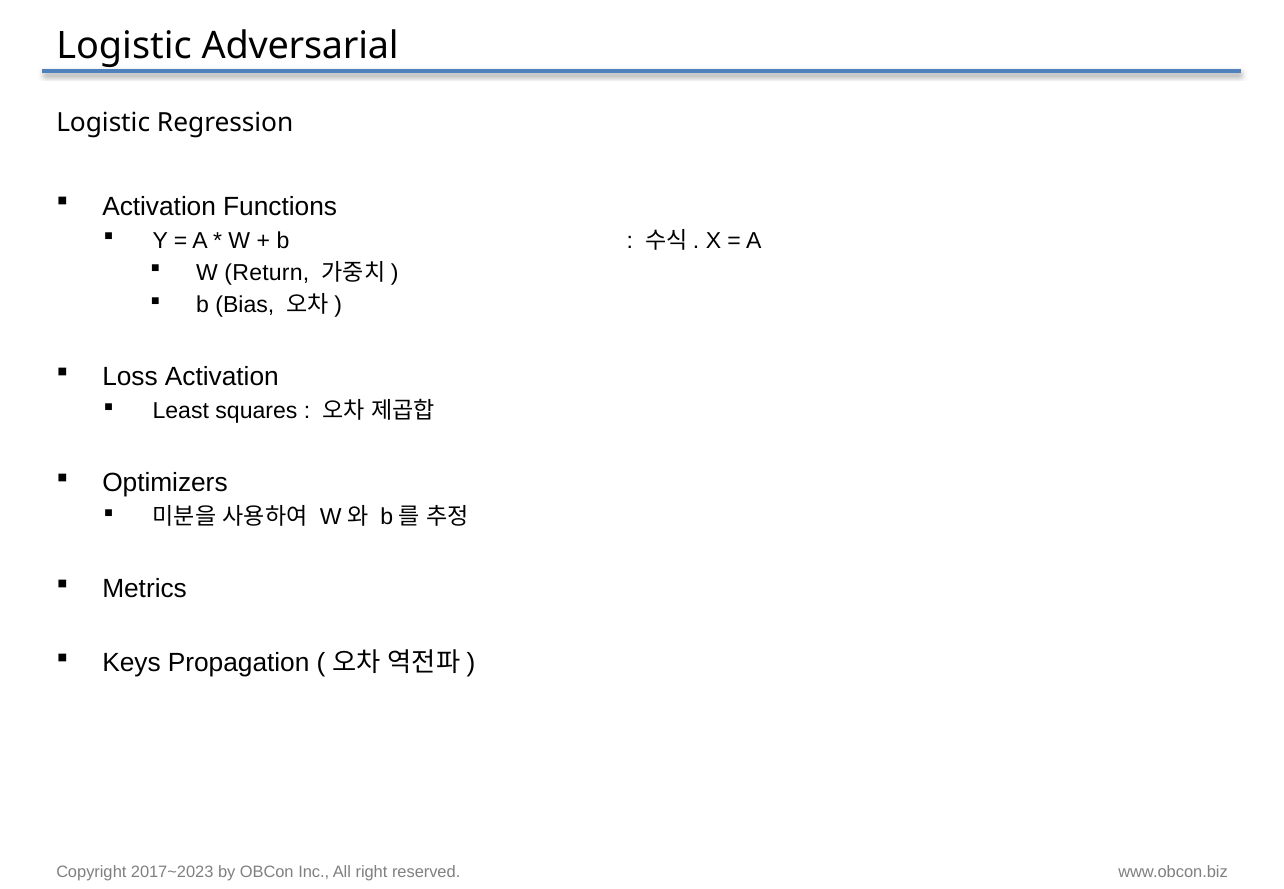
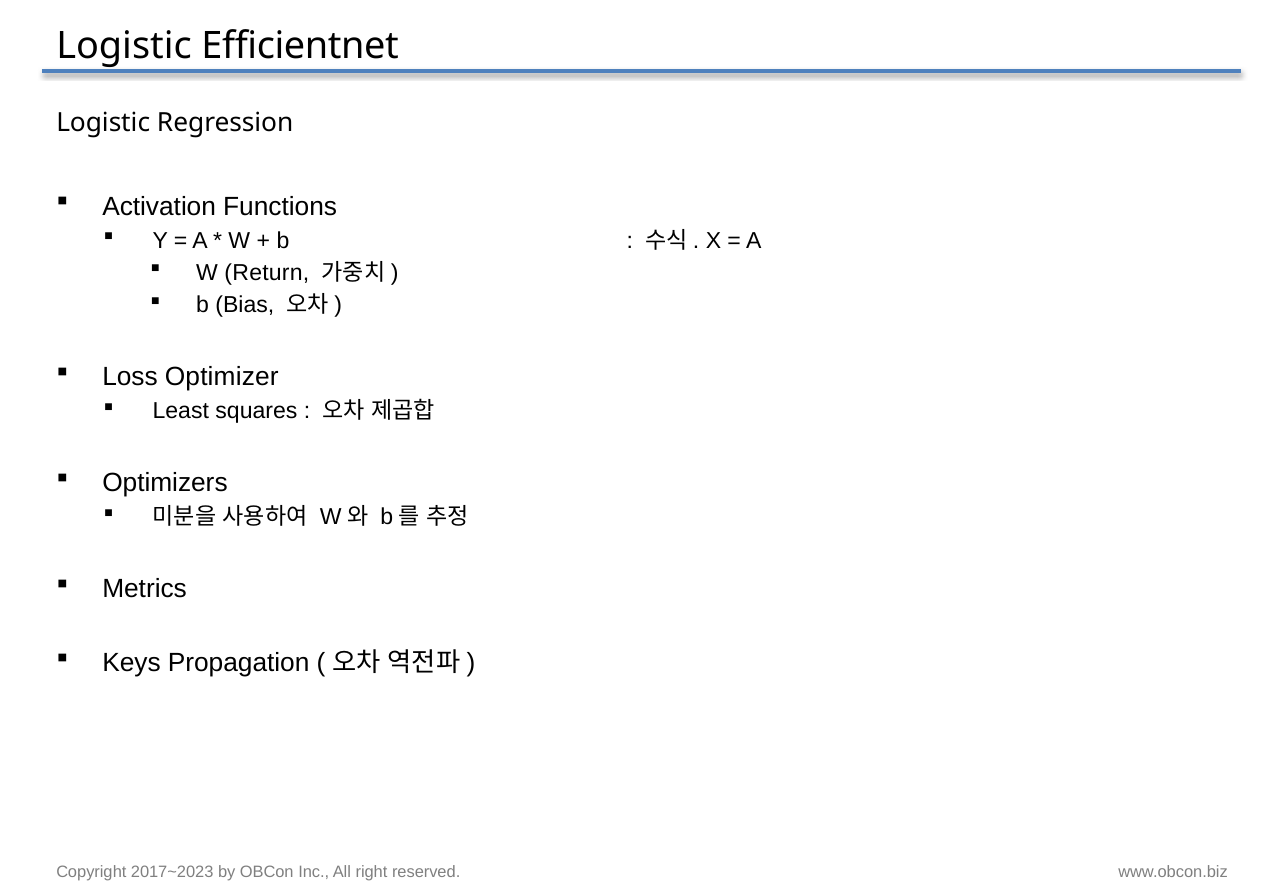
Adversarial: Adversarial -> Efficientnet
Loss Activation: Activation -> Optimizer
